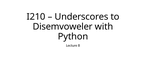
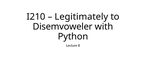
Underscores: Underscores -> Legitimately
